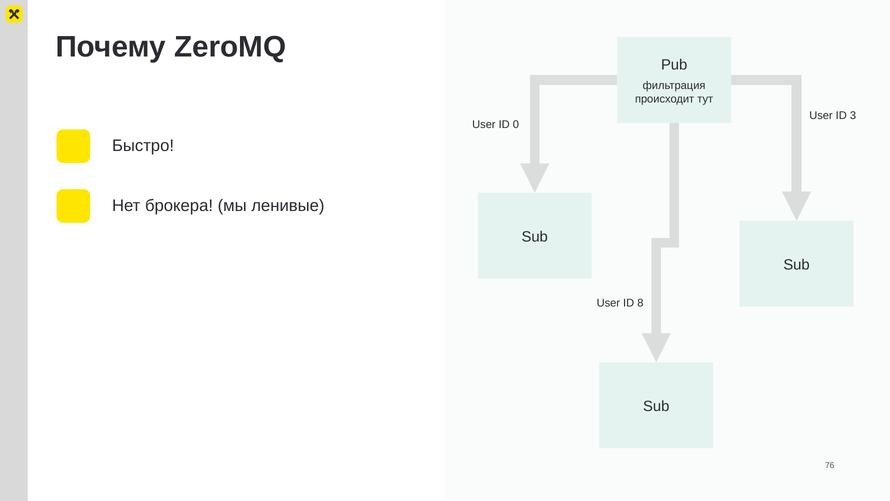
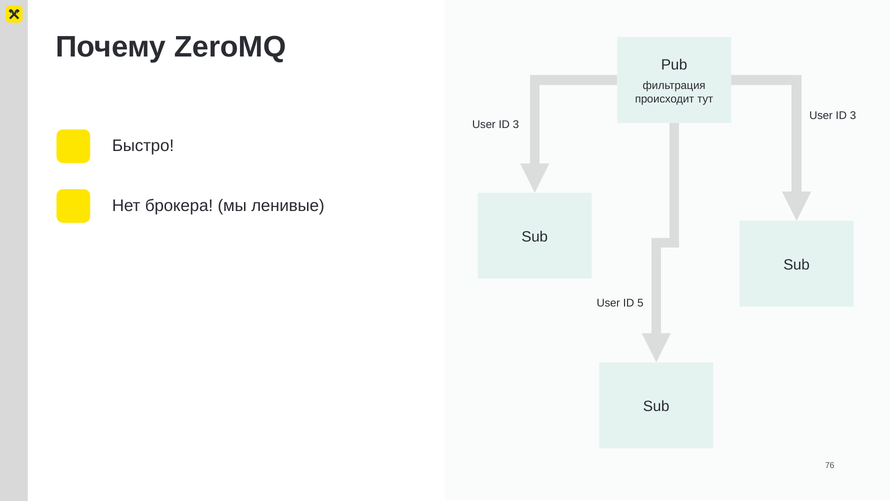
0 at (516, 125): 0 -> 3
8: 8 -> 5
